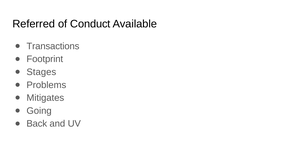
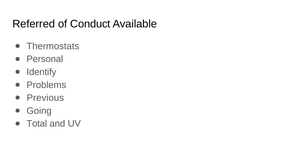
Transactions: Transactions -> Thermostats
Footprint: Footprint -> Personal
Stages: Stages -> Identify
Mitigates: Mitigates -> Previous
Back: Back -> Total
